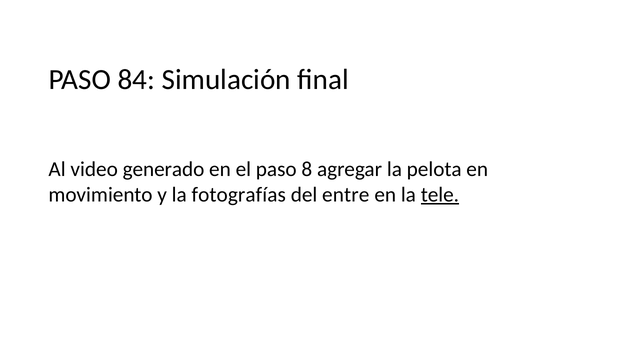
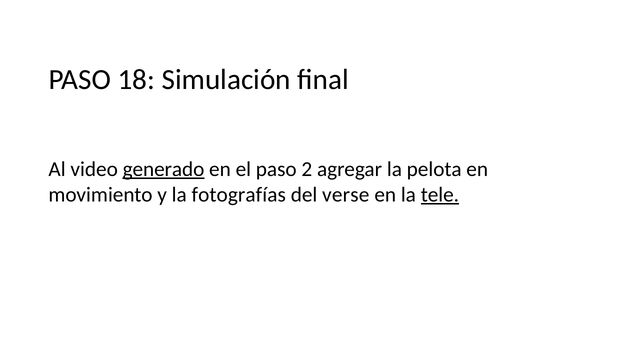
84: 84 -> 18
generado underline: none -> present
8: 8 -> 2
entre: entre -> verse
